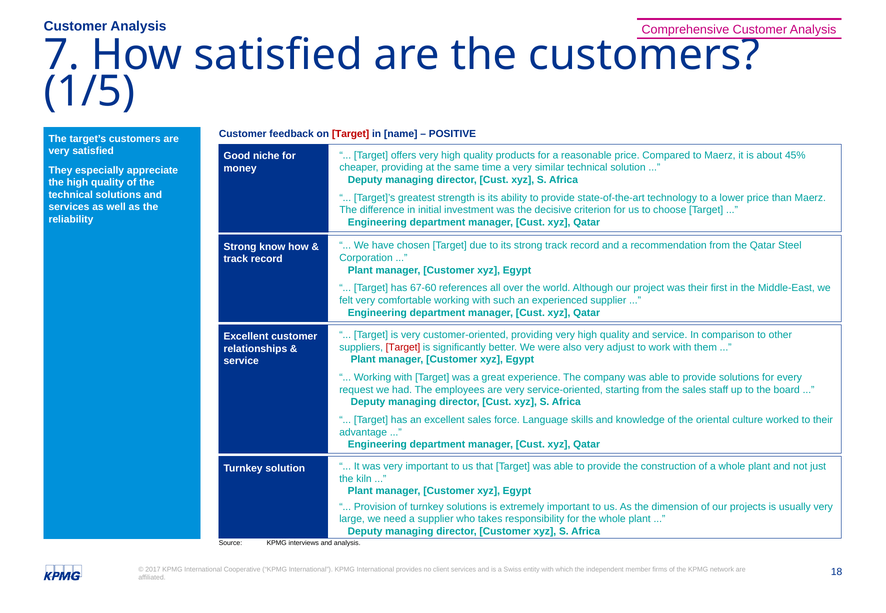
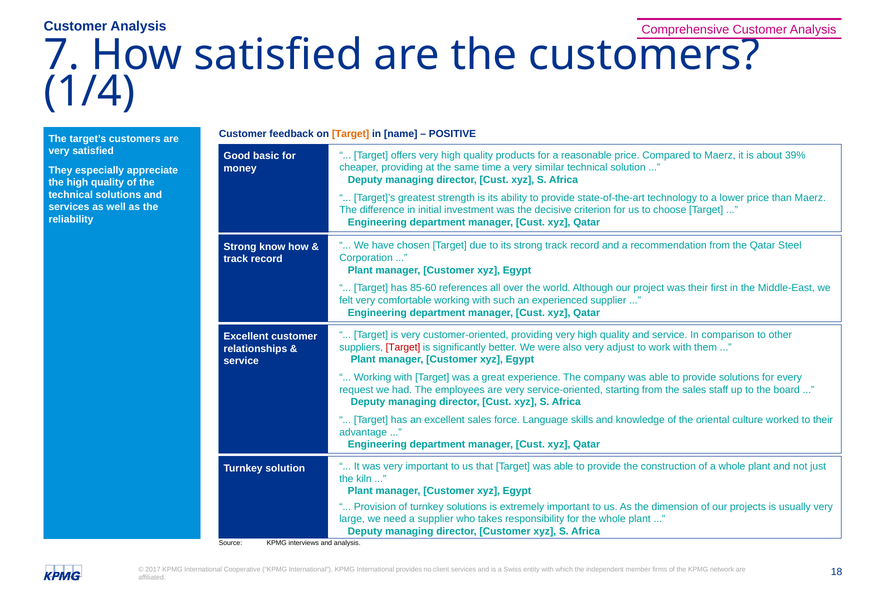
1/5: 1/5 -> 1/4
Target at (351, 134) colour: red -> orange
45%: 45% -> 39%
niche: niche -> basic
67-60: 67-60 -> 85-60
